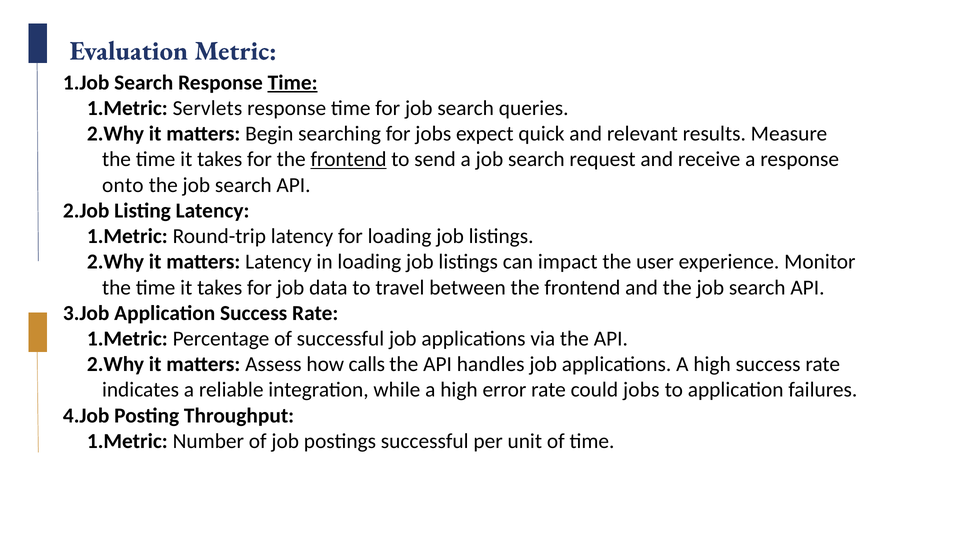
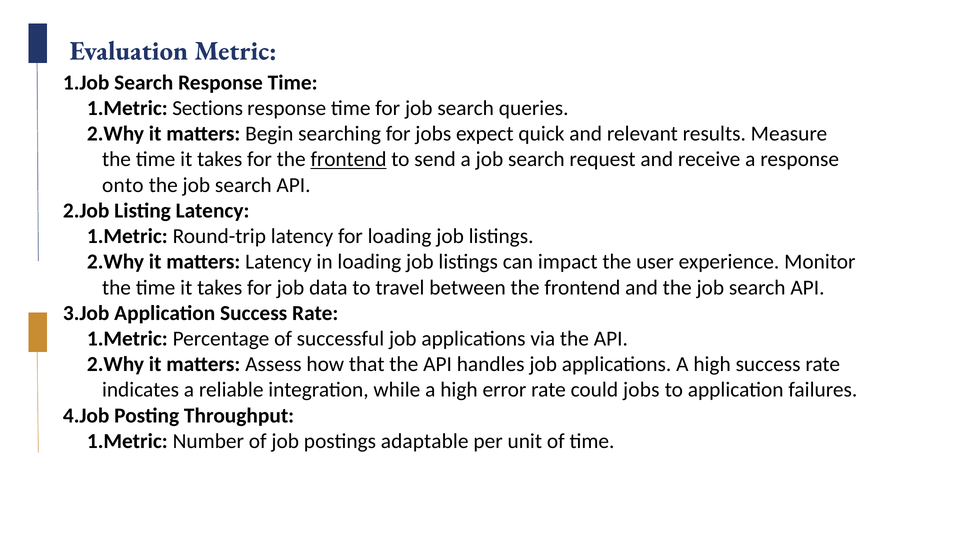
Time at (293, 83) underline: present -> none
Servlets: Servlets -> Sections
calls: calls -> that
postings successful: successful -> adaptable
